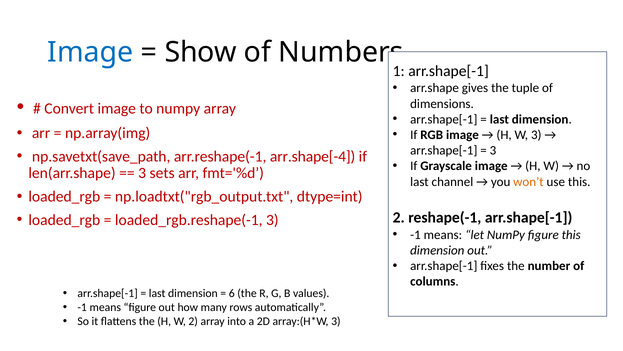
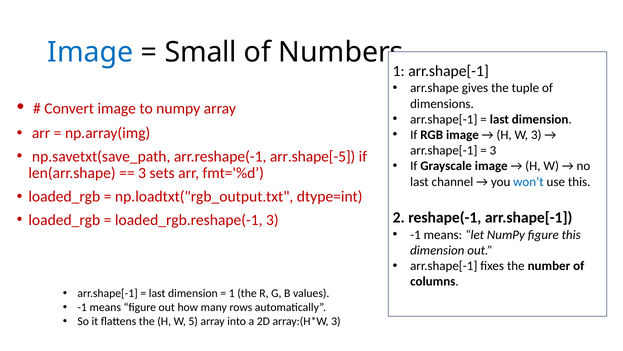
Show: Show -> Small
arr.shape[-4: arr.shape[-4 -> arr.shape[-5
won’t colour: orange -> blue
6 at (232, 293): 6 -> 1
W 2: 2 -> 5
